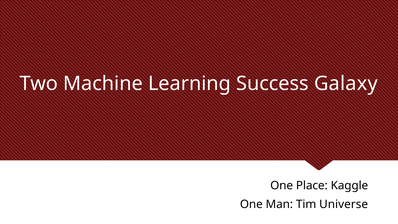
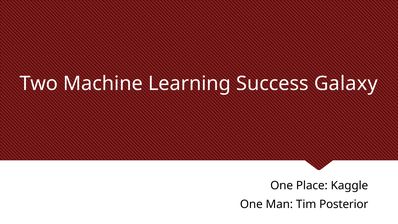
Universe: Universe -> Posterior
